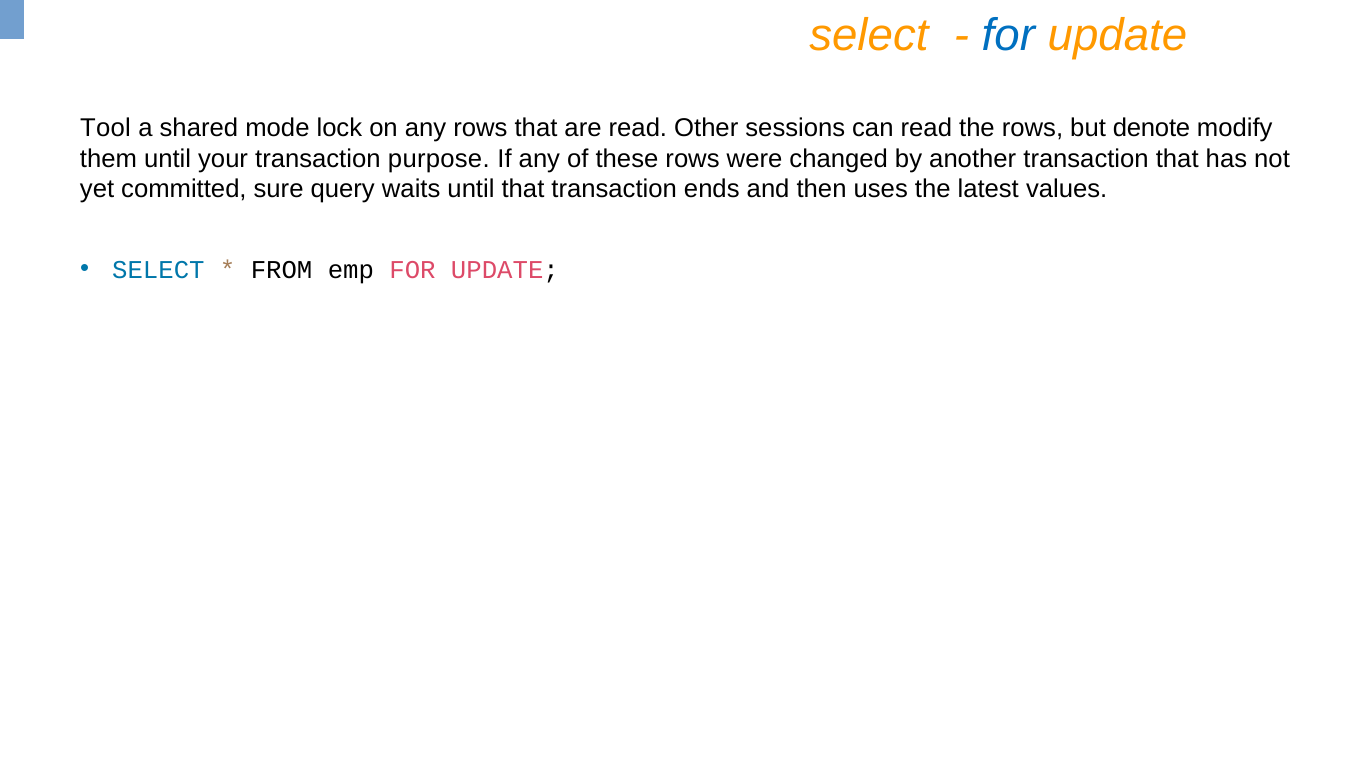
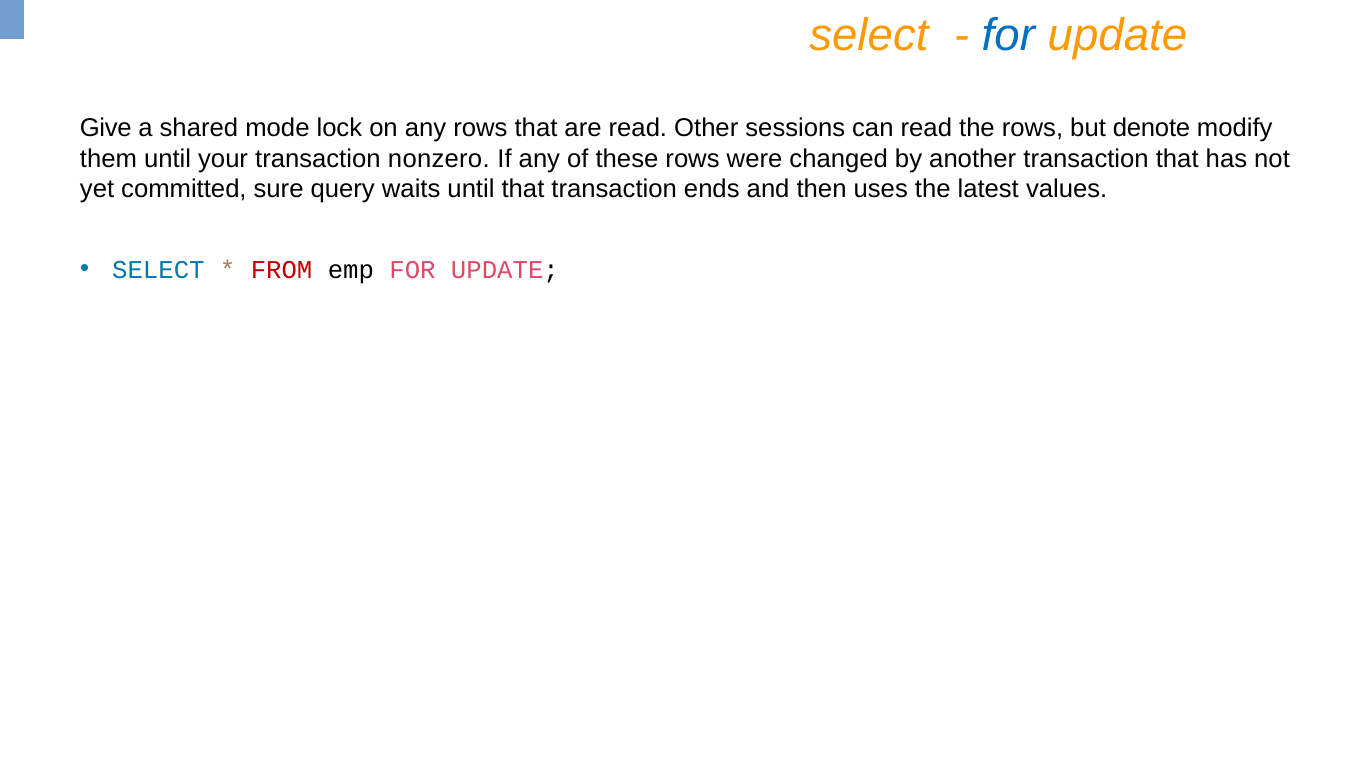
Tool: Tool -> Give
purpose: purpose -> nonzero
FROM colour: black -> red
